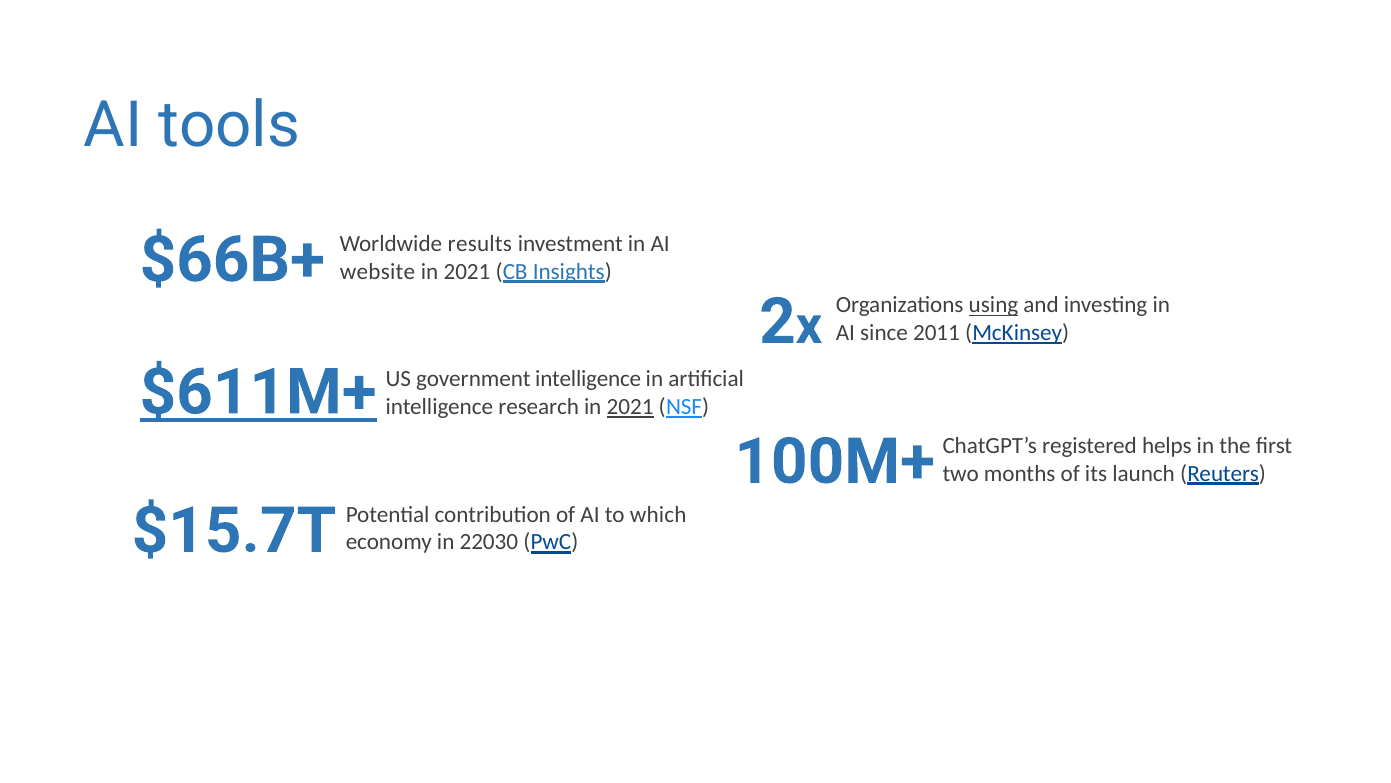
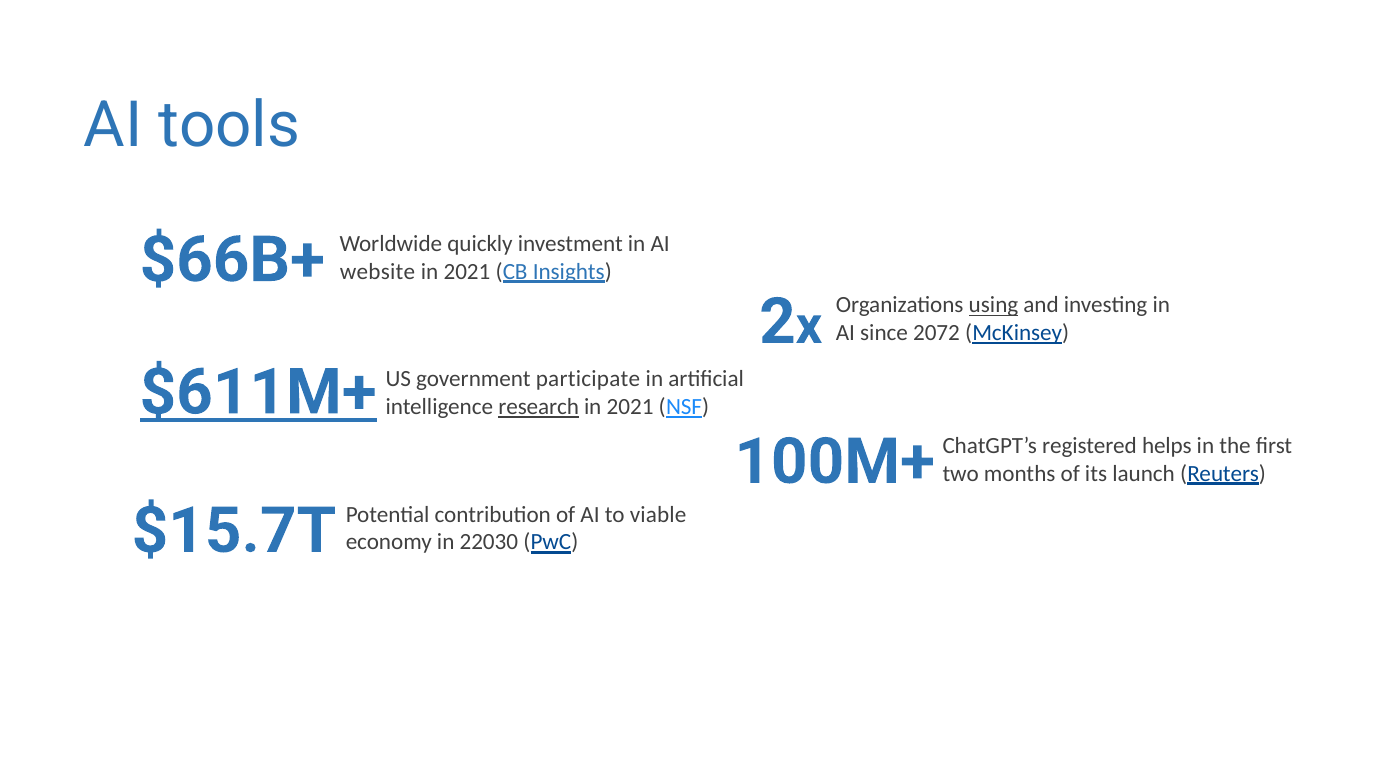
results: results -> quickly
2011: 2011 -> 2072
government intelligence: intelligence -> participate
research underline: none -> present
2021 at (630, 407) underline: present -> none
which: which -> viable
